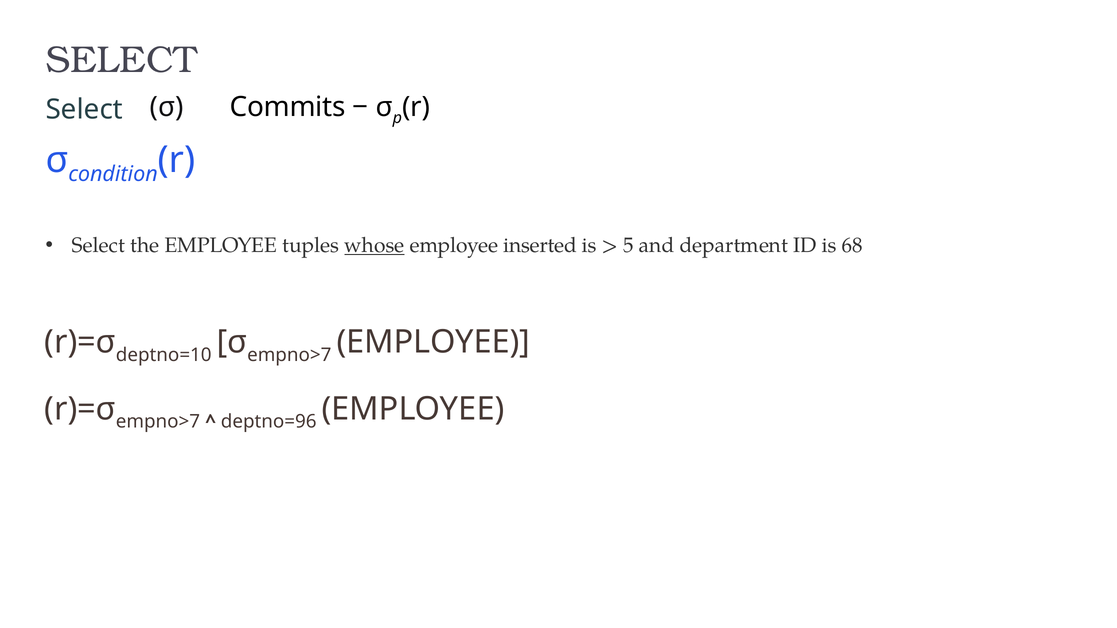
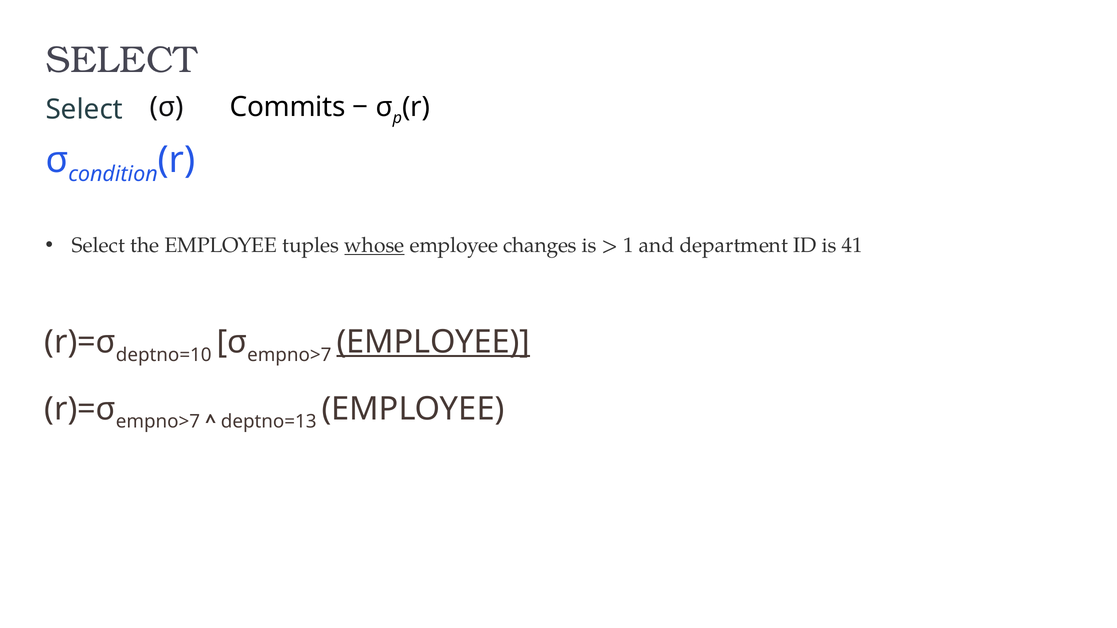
inserted: inserted -> changes
5: 5 -> 1
68: 68 -> 41
EMPLOYEE at (433, 342) underline: none -> present
deptno=96: deptno=96 -> deptno=13
